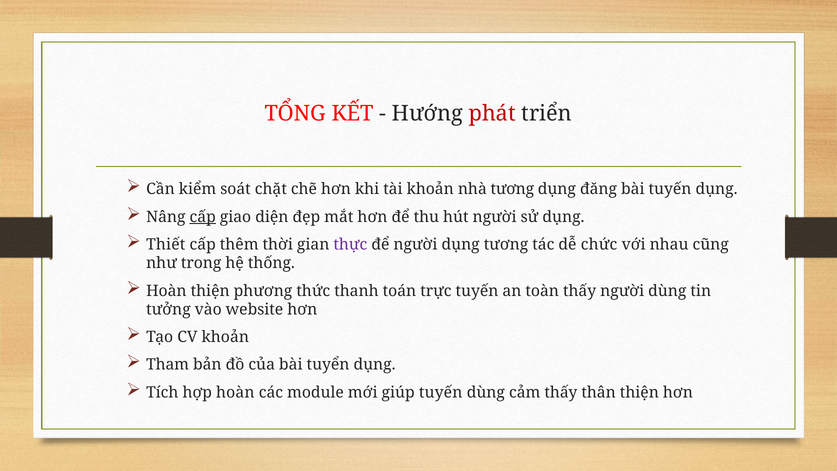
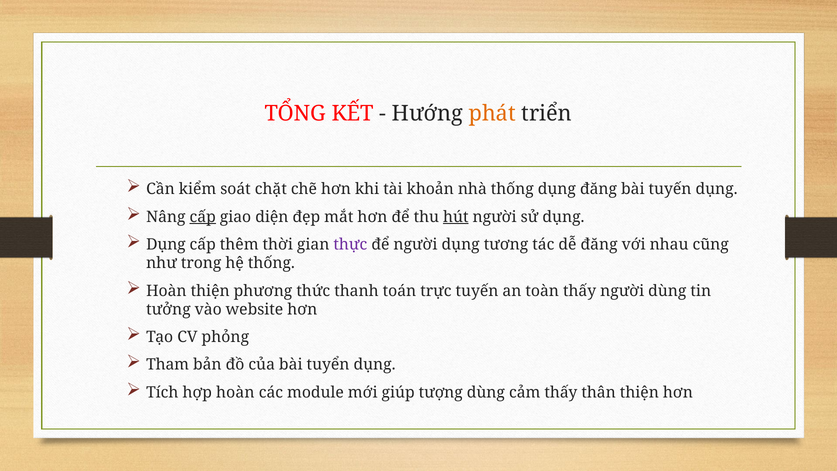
phát colour: red -> orange
nhà tương: tương -> thống
hút underline: none -> present
Thiết at (166, 244): Thiết -> Dụng
dễ chức: chức -> đăng
CV khoản: khoản -> phỏng
giúp tuyến: tuyến -> tượng
